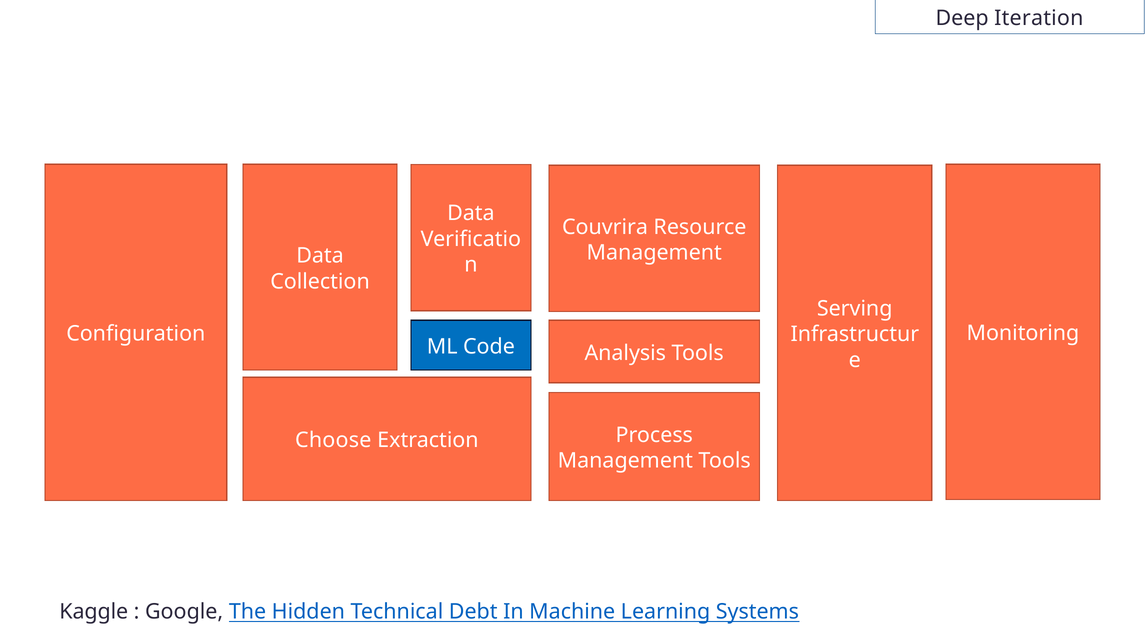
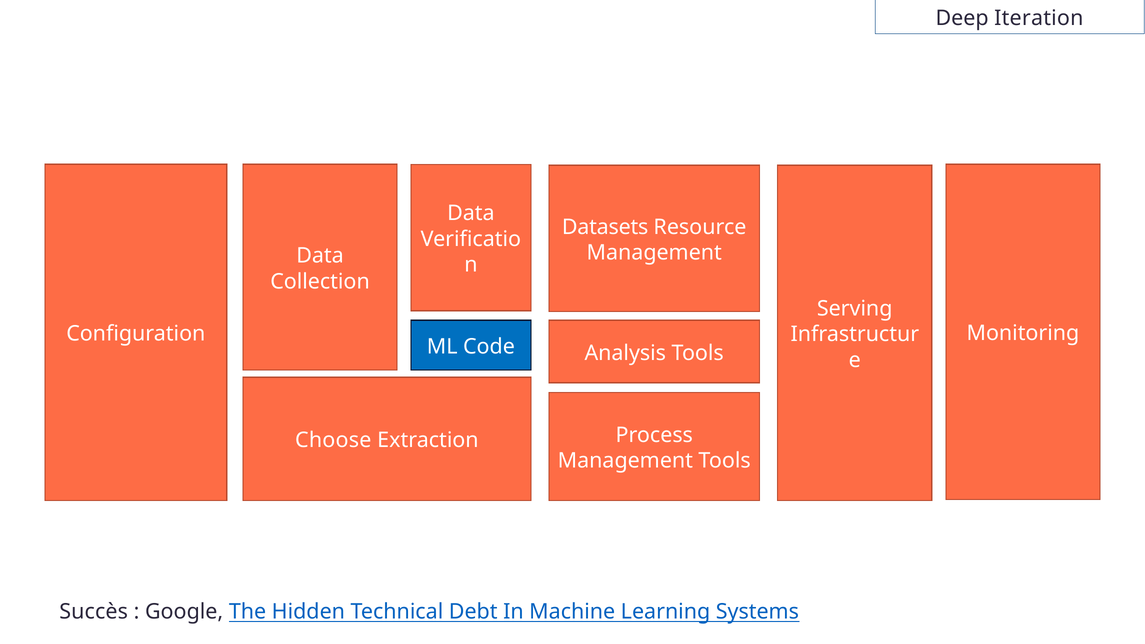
Couvrira: Couvrira -> Datasets
Kaggle: Kaggle -> Succès
